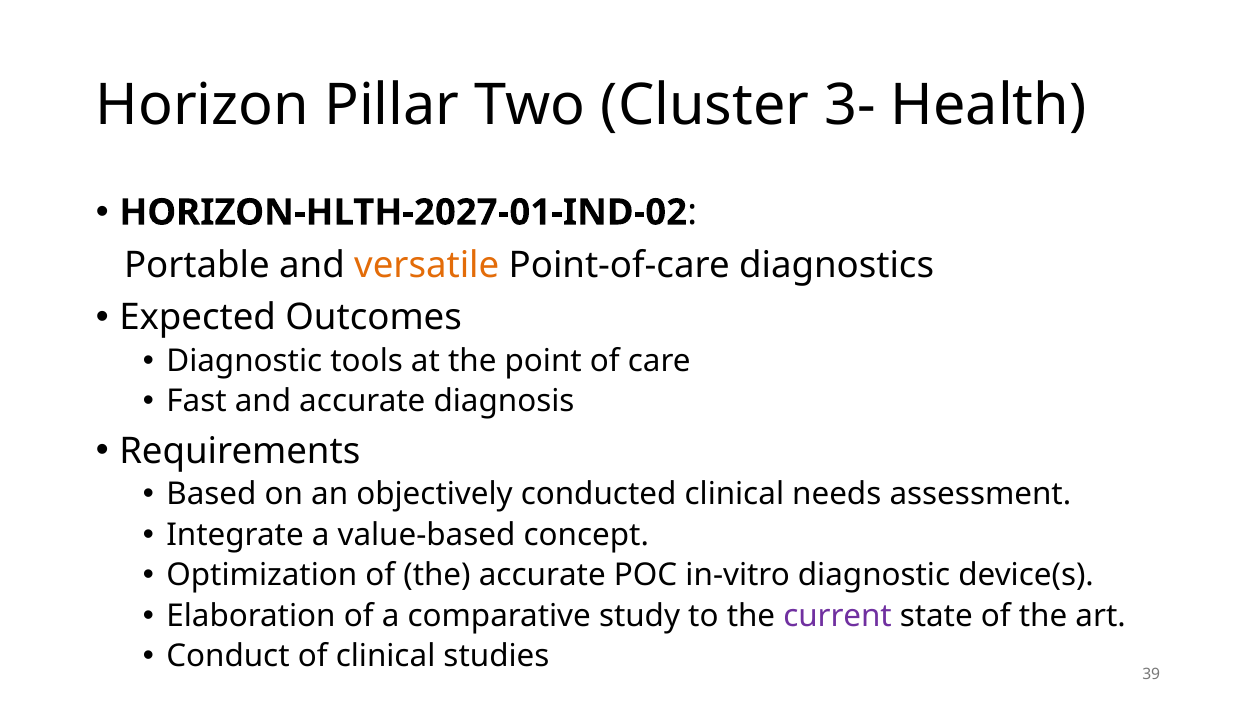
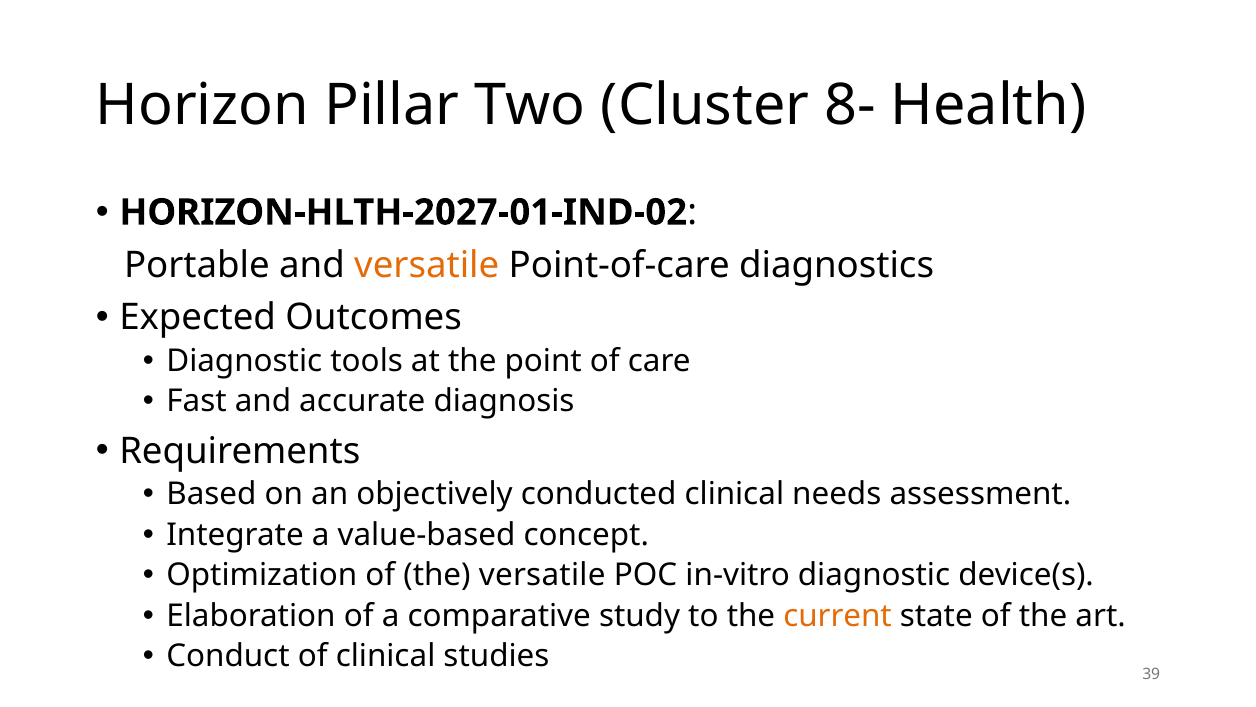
3-: 3- -> 8-
the accurate: accurate -> versatile
current colour: purple -> orange
